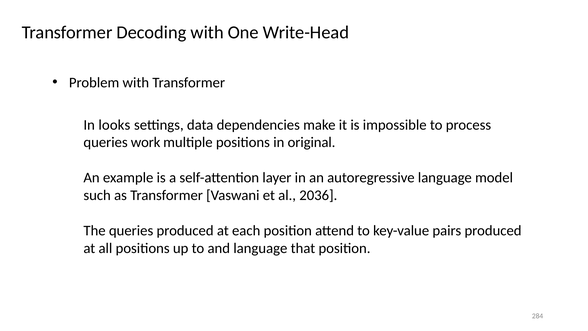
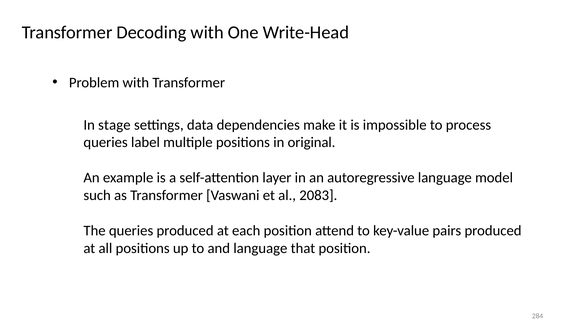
looks: looks -> stage
work: work -> label
2036: 2036 -> 2083
